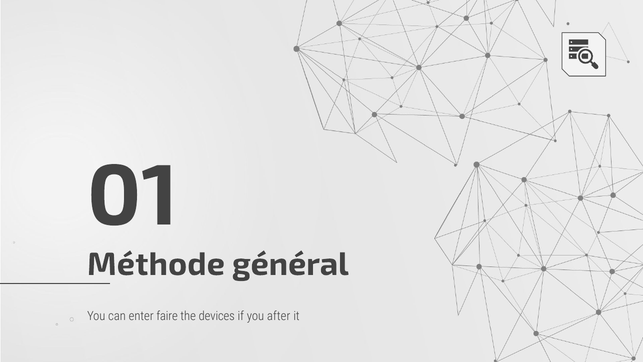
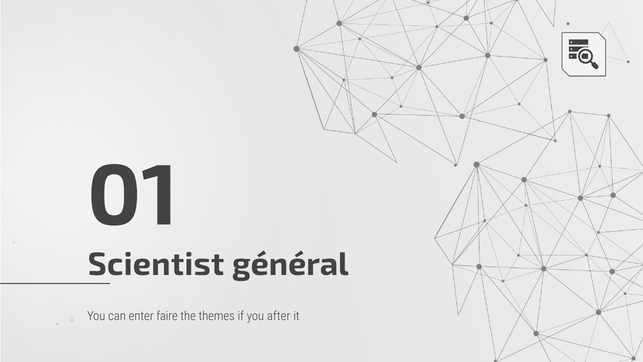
Méthode: Méthode -> Scientist
devices: devices -> themes
